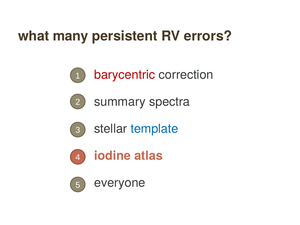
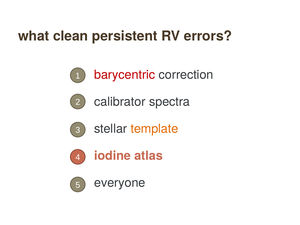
many: many -> clean
summary: summary -> calibrator
template colour: blue -> orange
